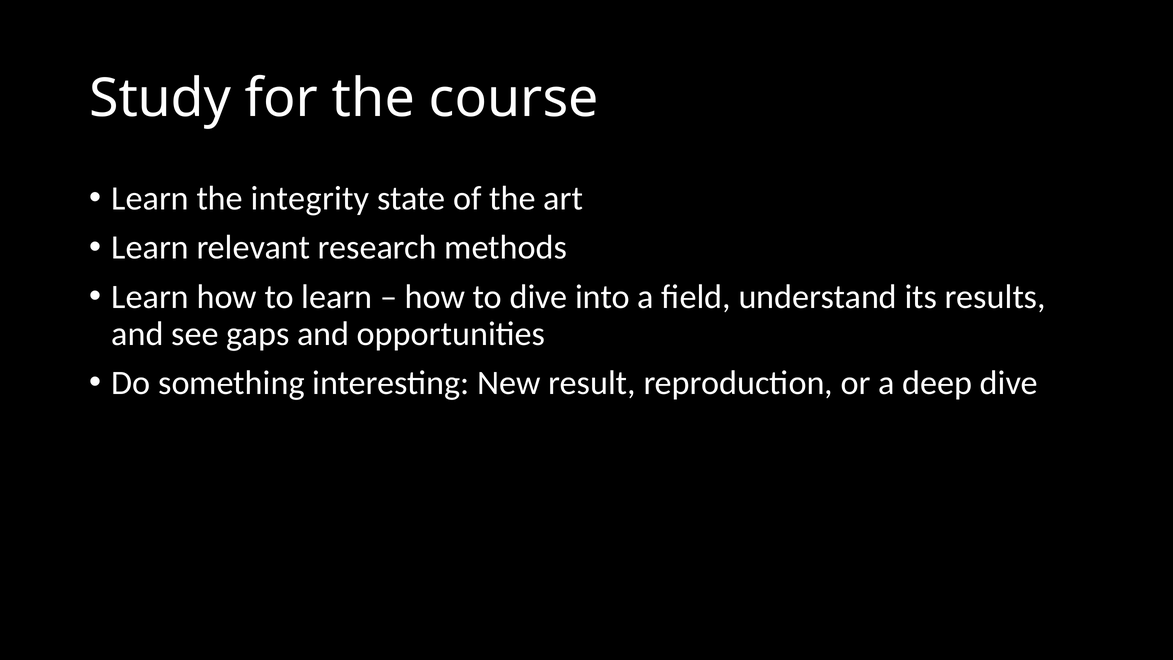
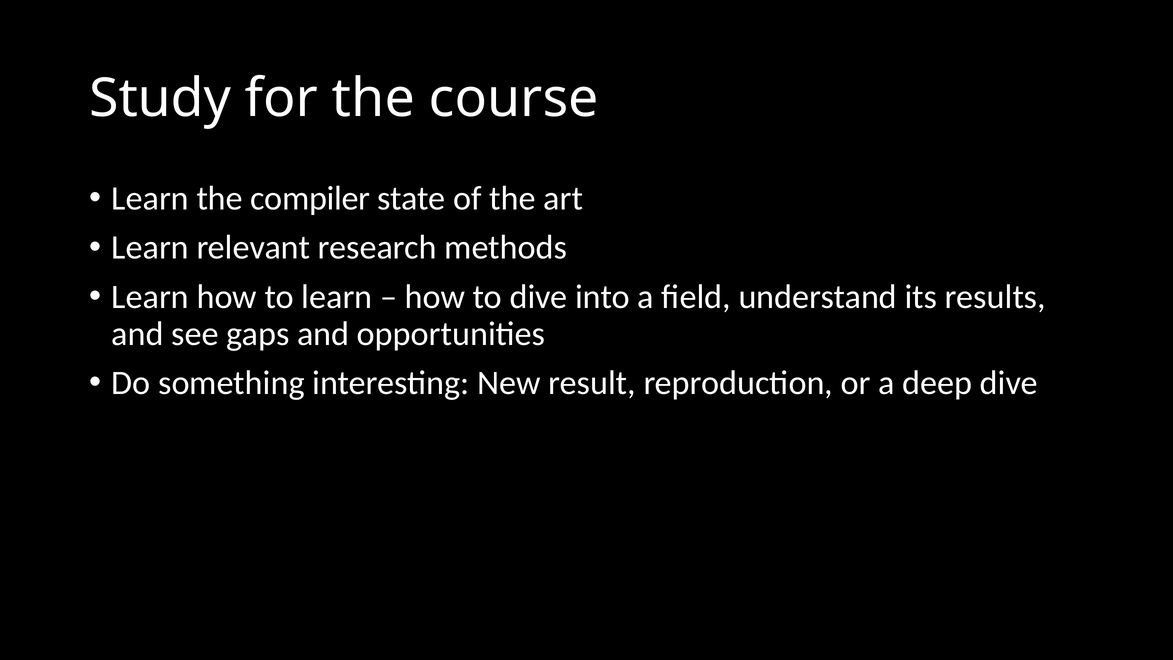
integrity: integrity -> compiler
